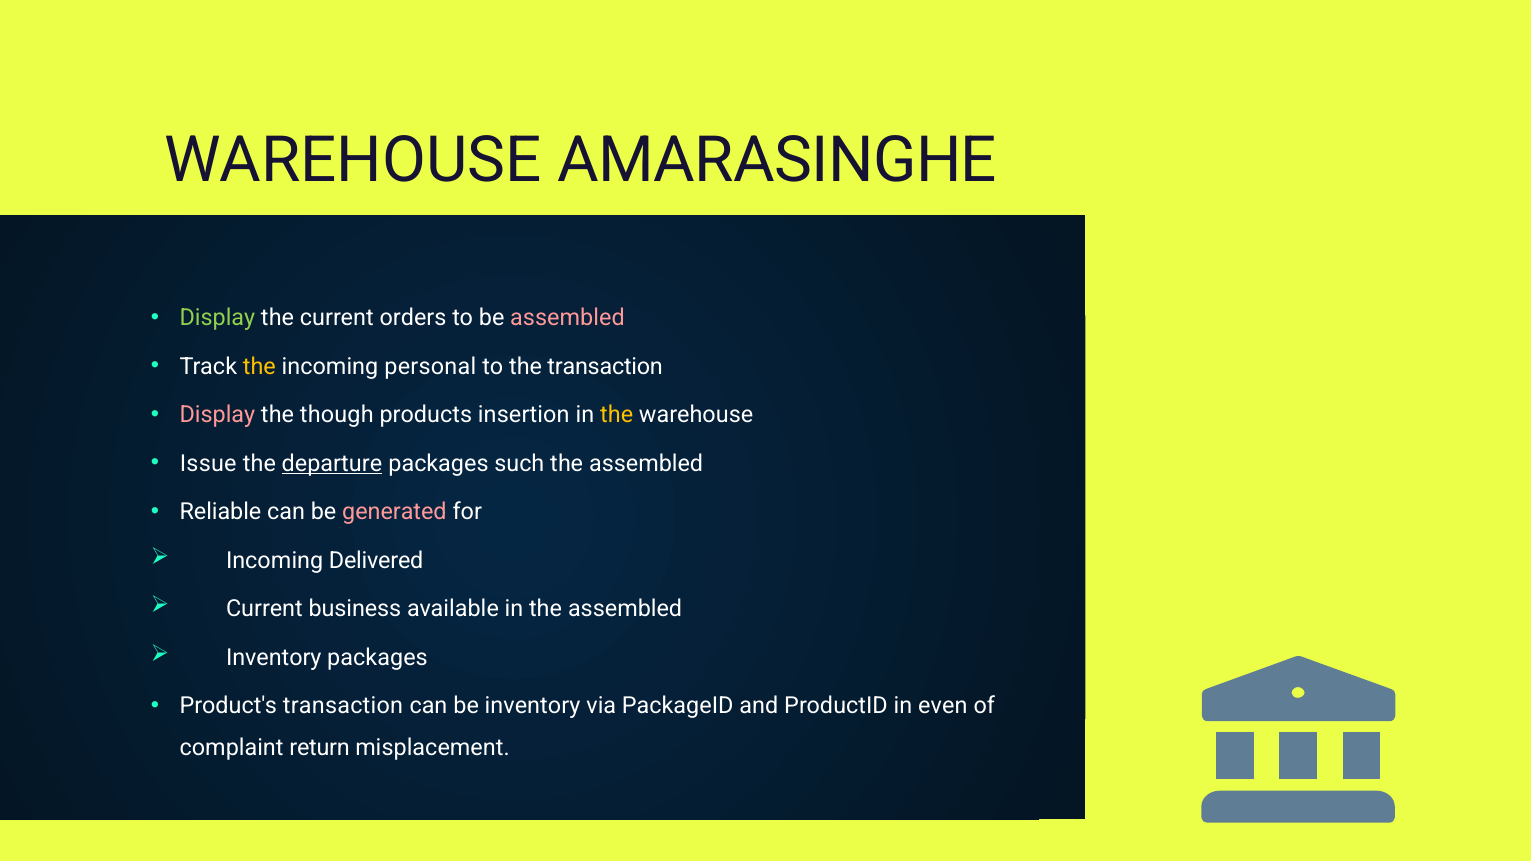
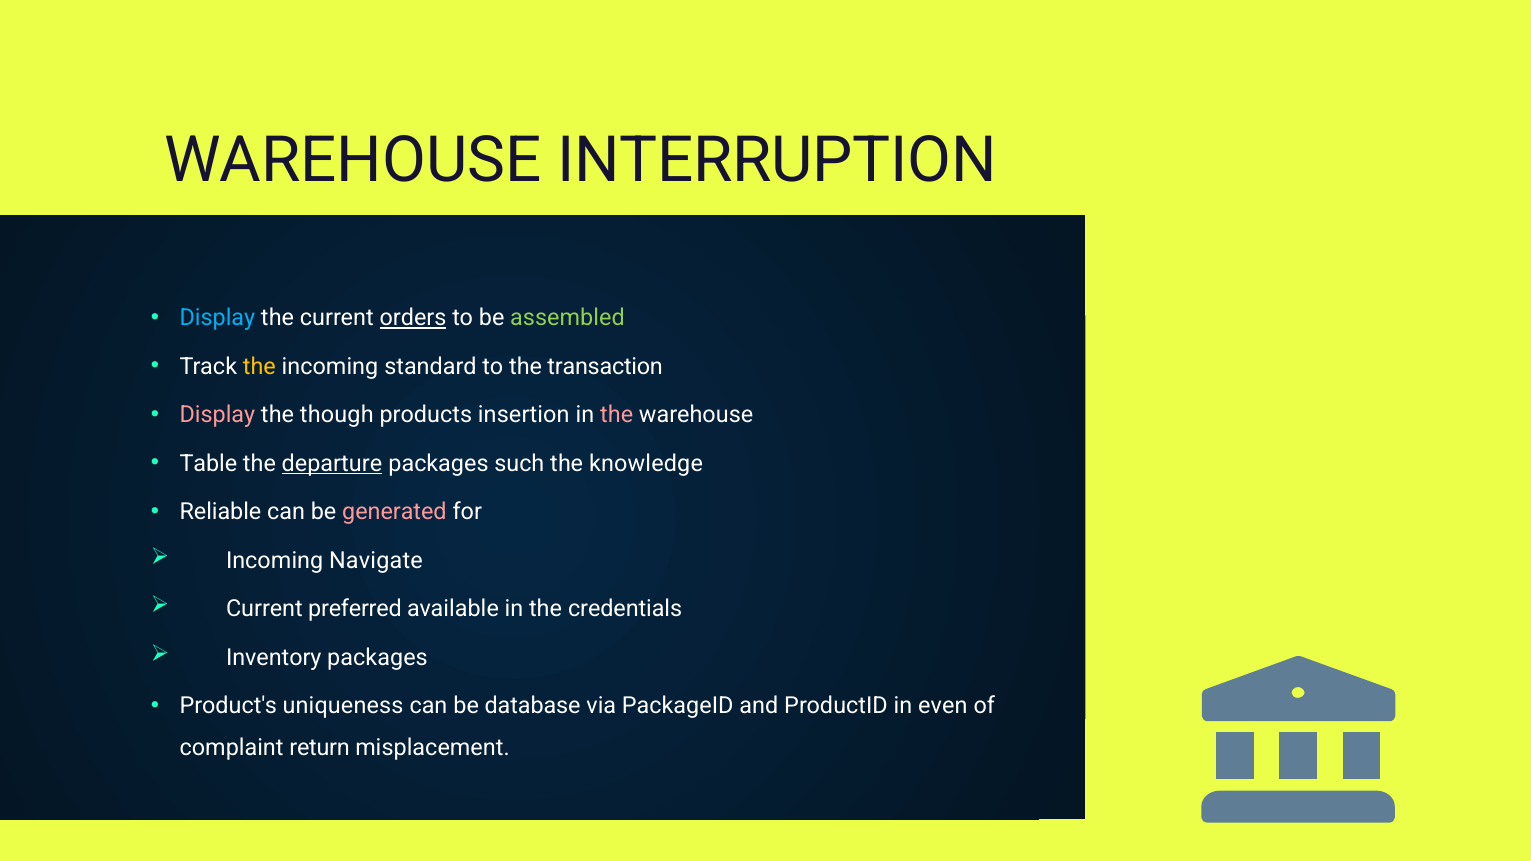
AMARASINGHE: AMARASINGHE -> INTERRUPTION
Display at (217, 318) colour: light green -> light blue
orders underline: none -> present
assembled at (567, 318) colour: pink -> light green
personal: personal -> standard
the at (617, 415) colour: yellow -> pink
Issue: Issue -> Table
assembled at (646, 464): assembled -> knowledge
Delivered: Delivered -> Navigate
business: business -> preferred
in the assembled: assembled -> credentials
Product's transaction: transaction -> uniqueness
be inventory: inventory -> database
